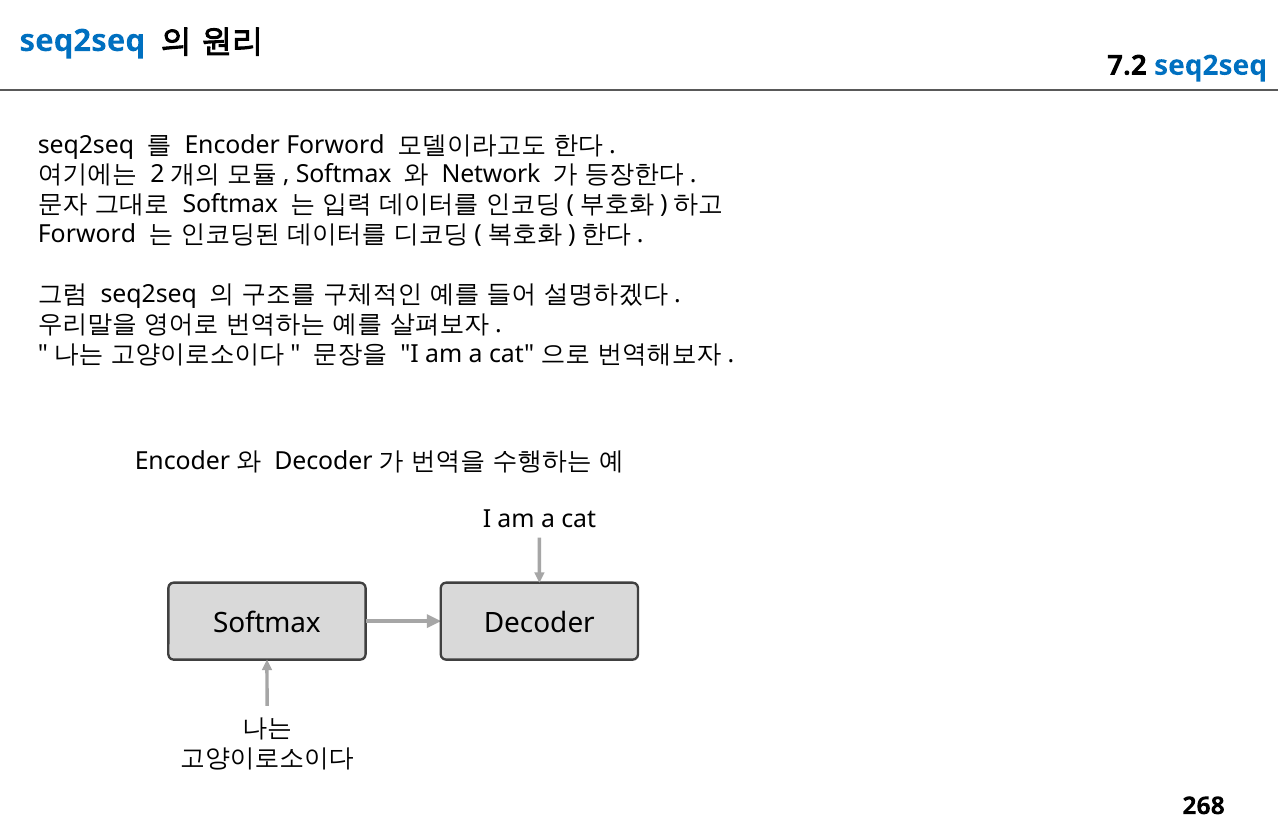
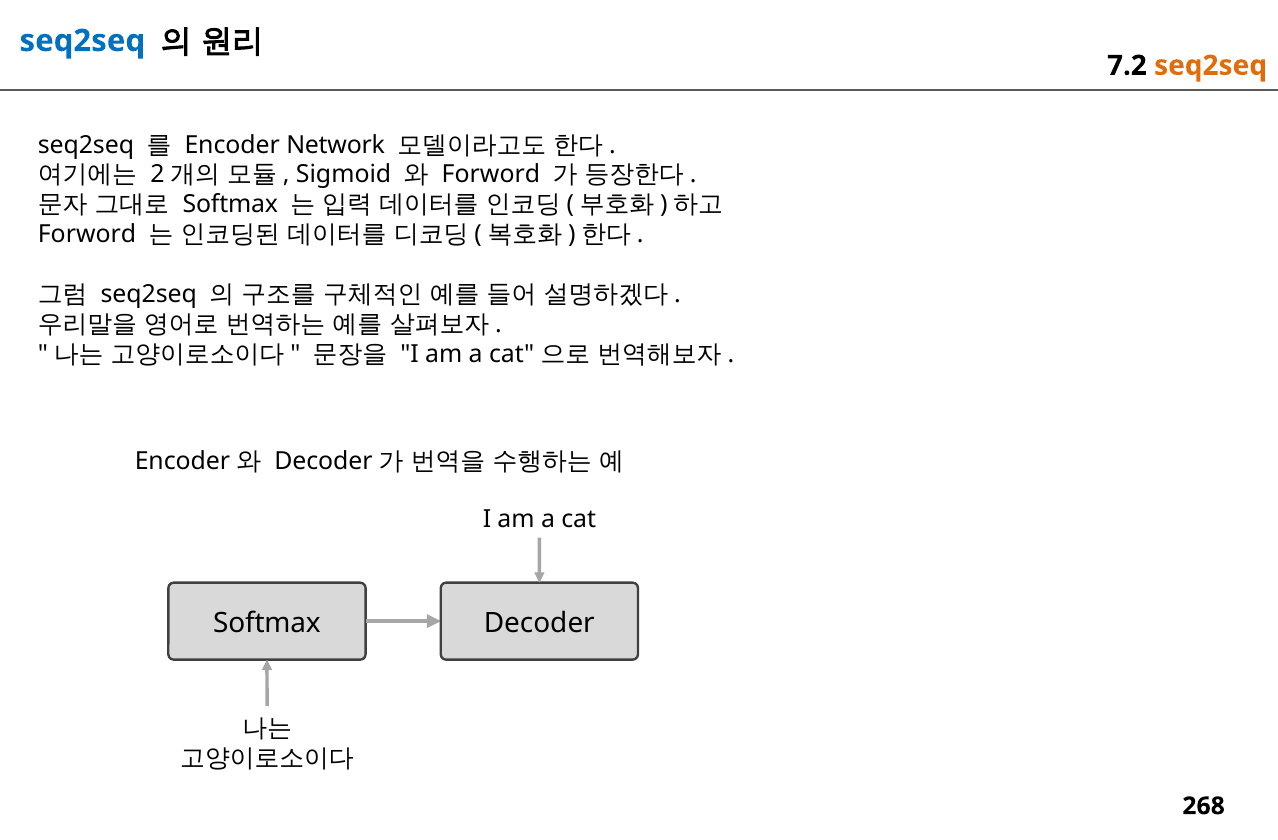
seq2seq at (1211, 66) colour: blue -> orange
Encoder Forword: Forword -> Network
Softmax at (344, 175): Softmax -> Sigmoid
Network at (491, 175): Network -> Forword
